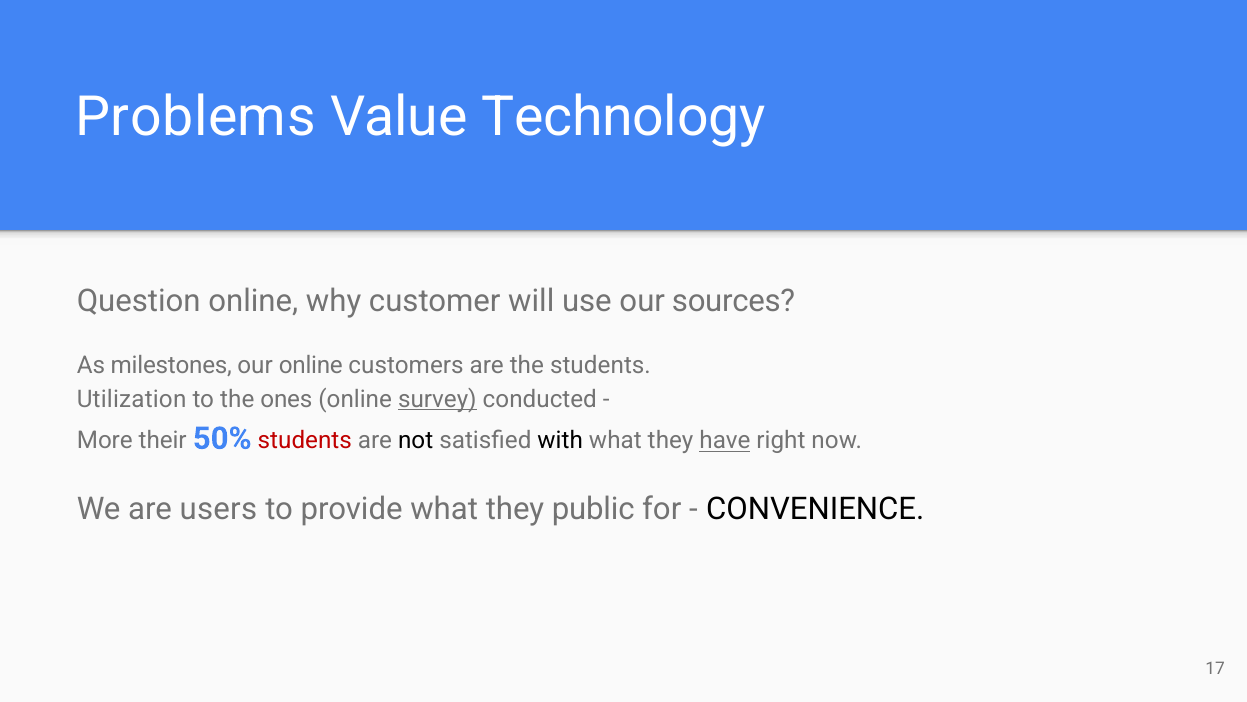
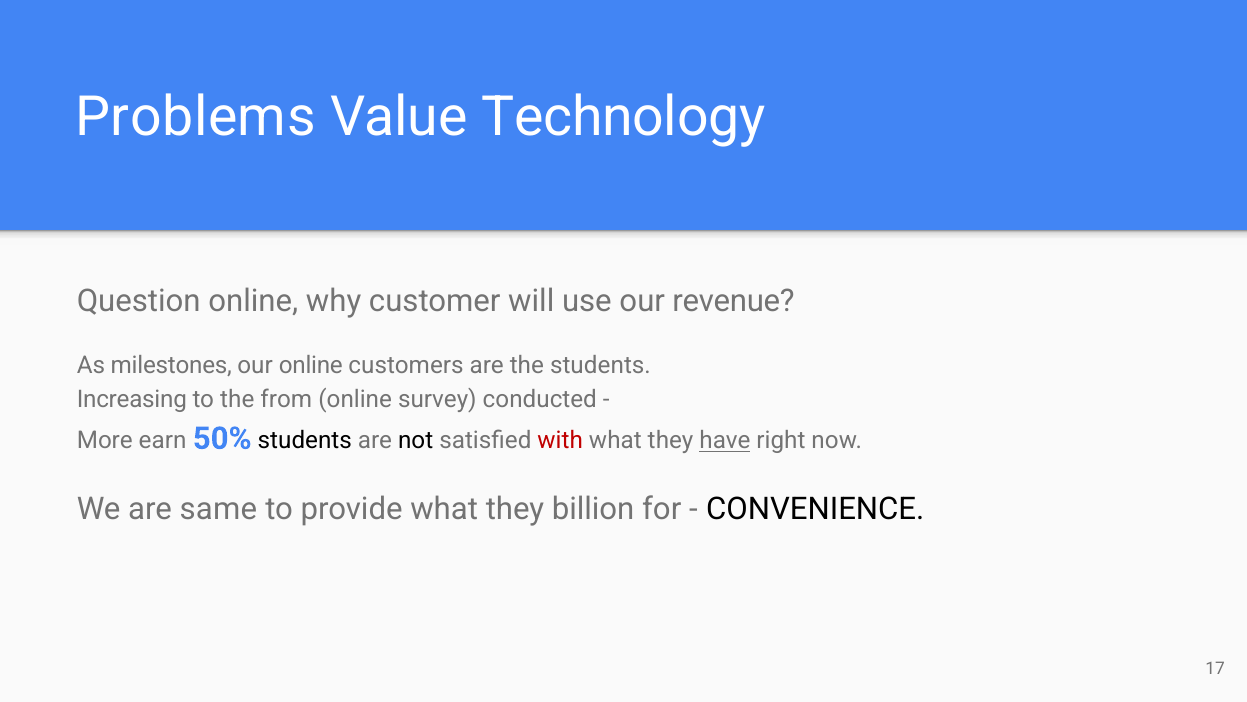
sources: sources -> revenue
Utilization: Utilization -> Increasing
ones: ones -> from
survey underline: present -> none
their: their -> earn
students at (305, 441) colour: red -> black
with colour: black -> red
users: users -> same
public: public -> billion
